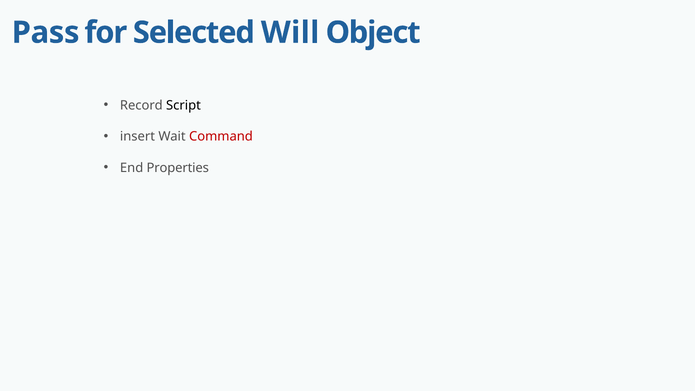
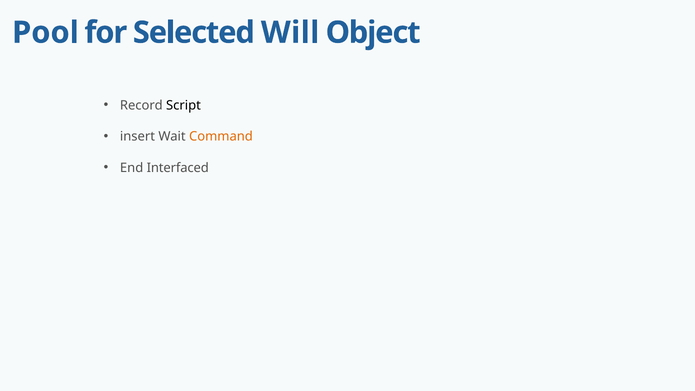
Pass: Pass -> Pool
Command colour: red -> orange
Properties: Properties -> Interfaced
